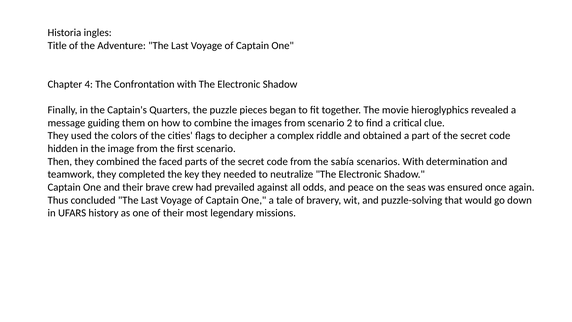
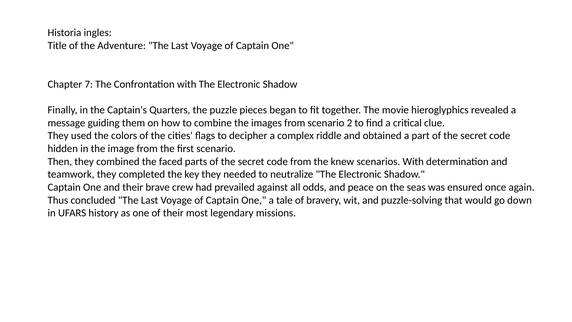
4: 4 -> 7
sabía: sabía -> knew
